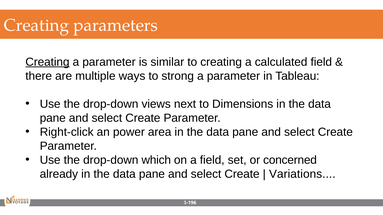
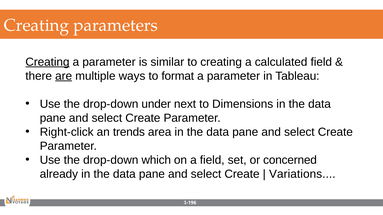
are underline: none -> present
strong: strong -> format
views: views -> under
power: power -> trends
